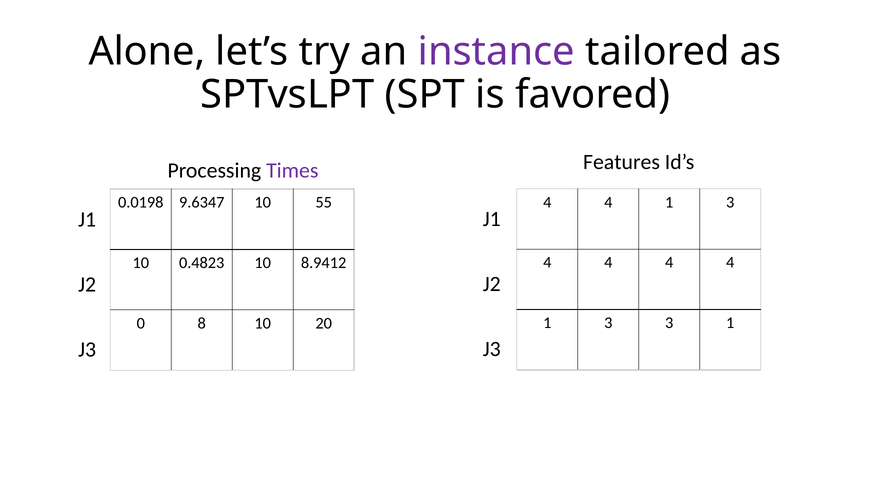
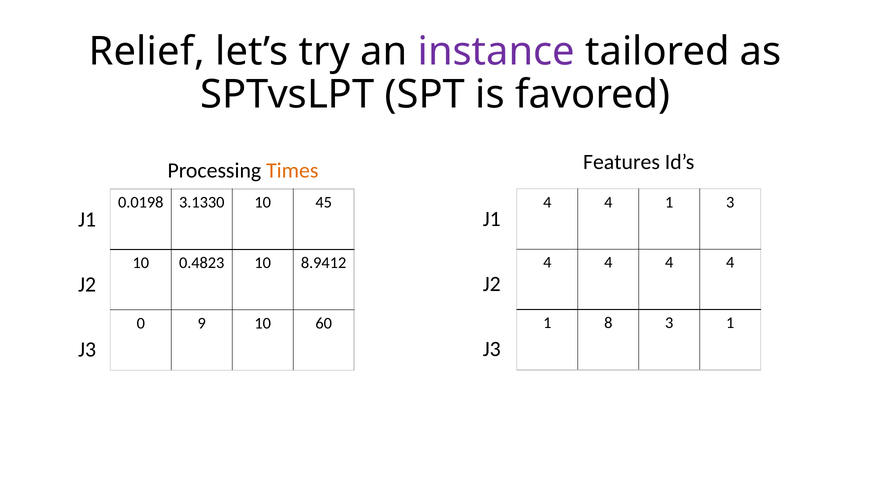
Alone: Alone -> Relief
Times colour: purple -> orange
9.6347: 9.6347 -> 3.1330
55: 55 -> 45
3 at (608, 323): 3 -> 8
8: 8 -> 9
20: 20 -> 60
